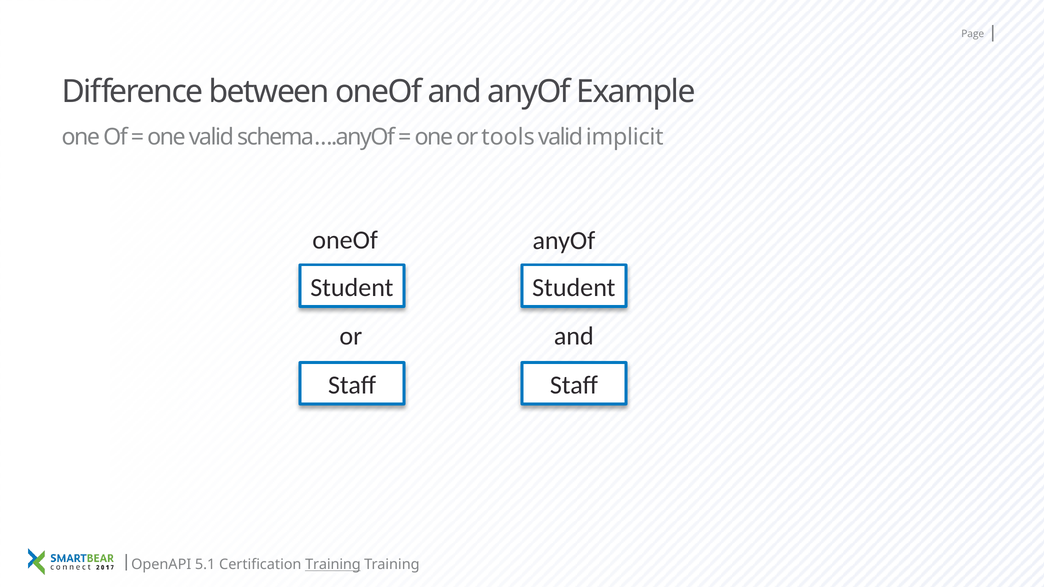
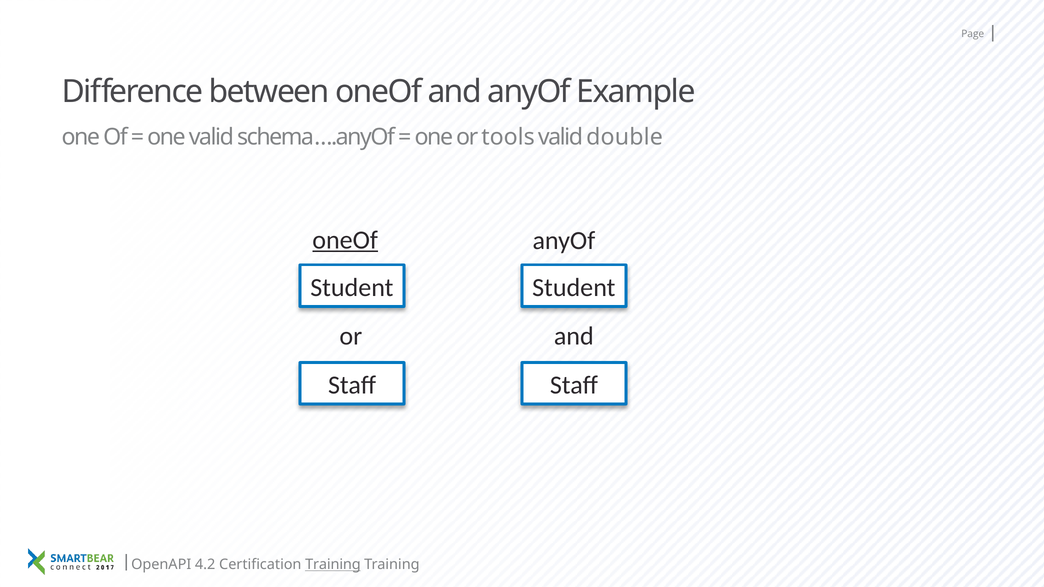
implicit: implicit -> double
oneOf at (345, 240) underline: none -> present
5.1: 5.1 -> 4.2
